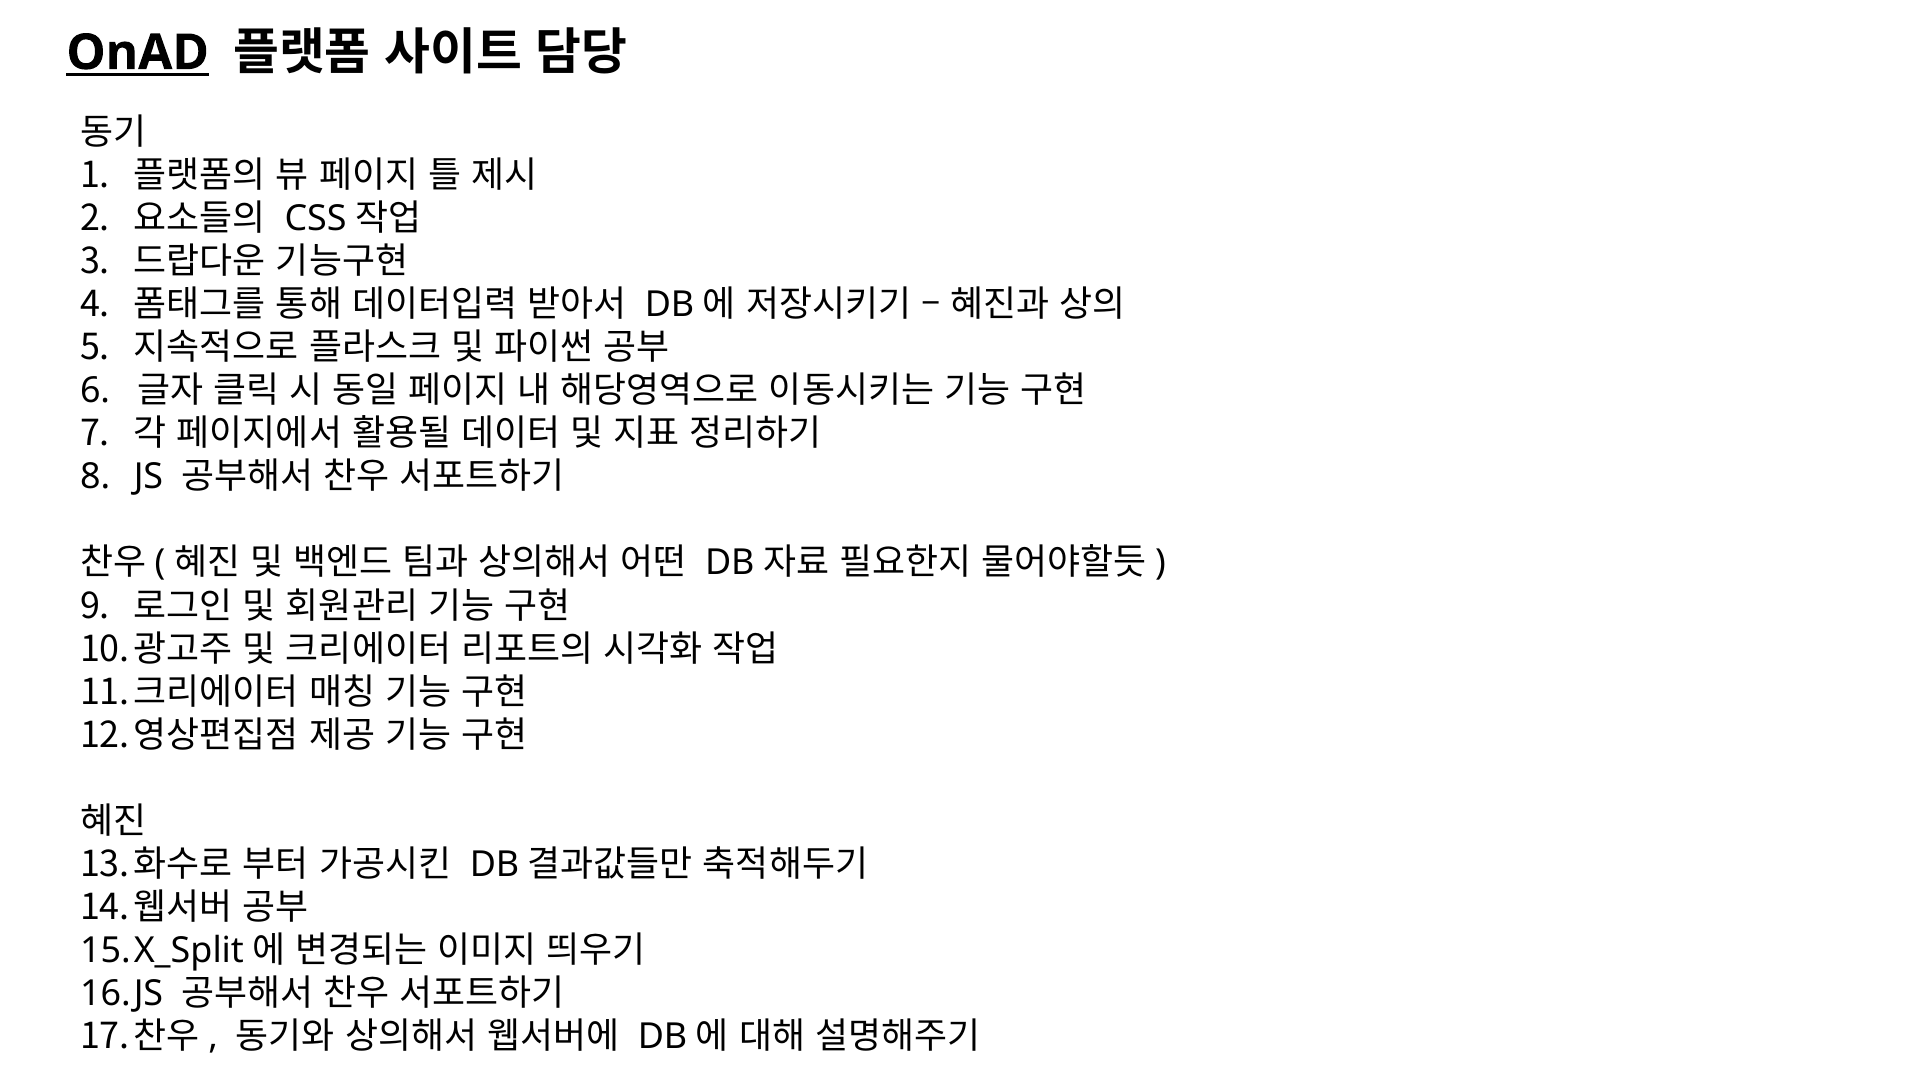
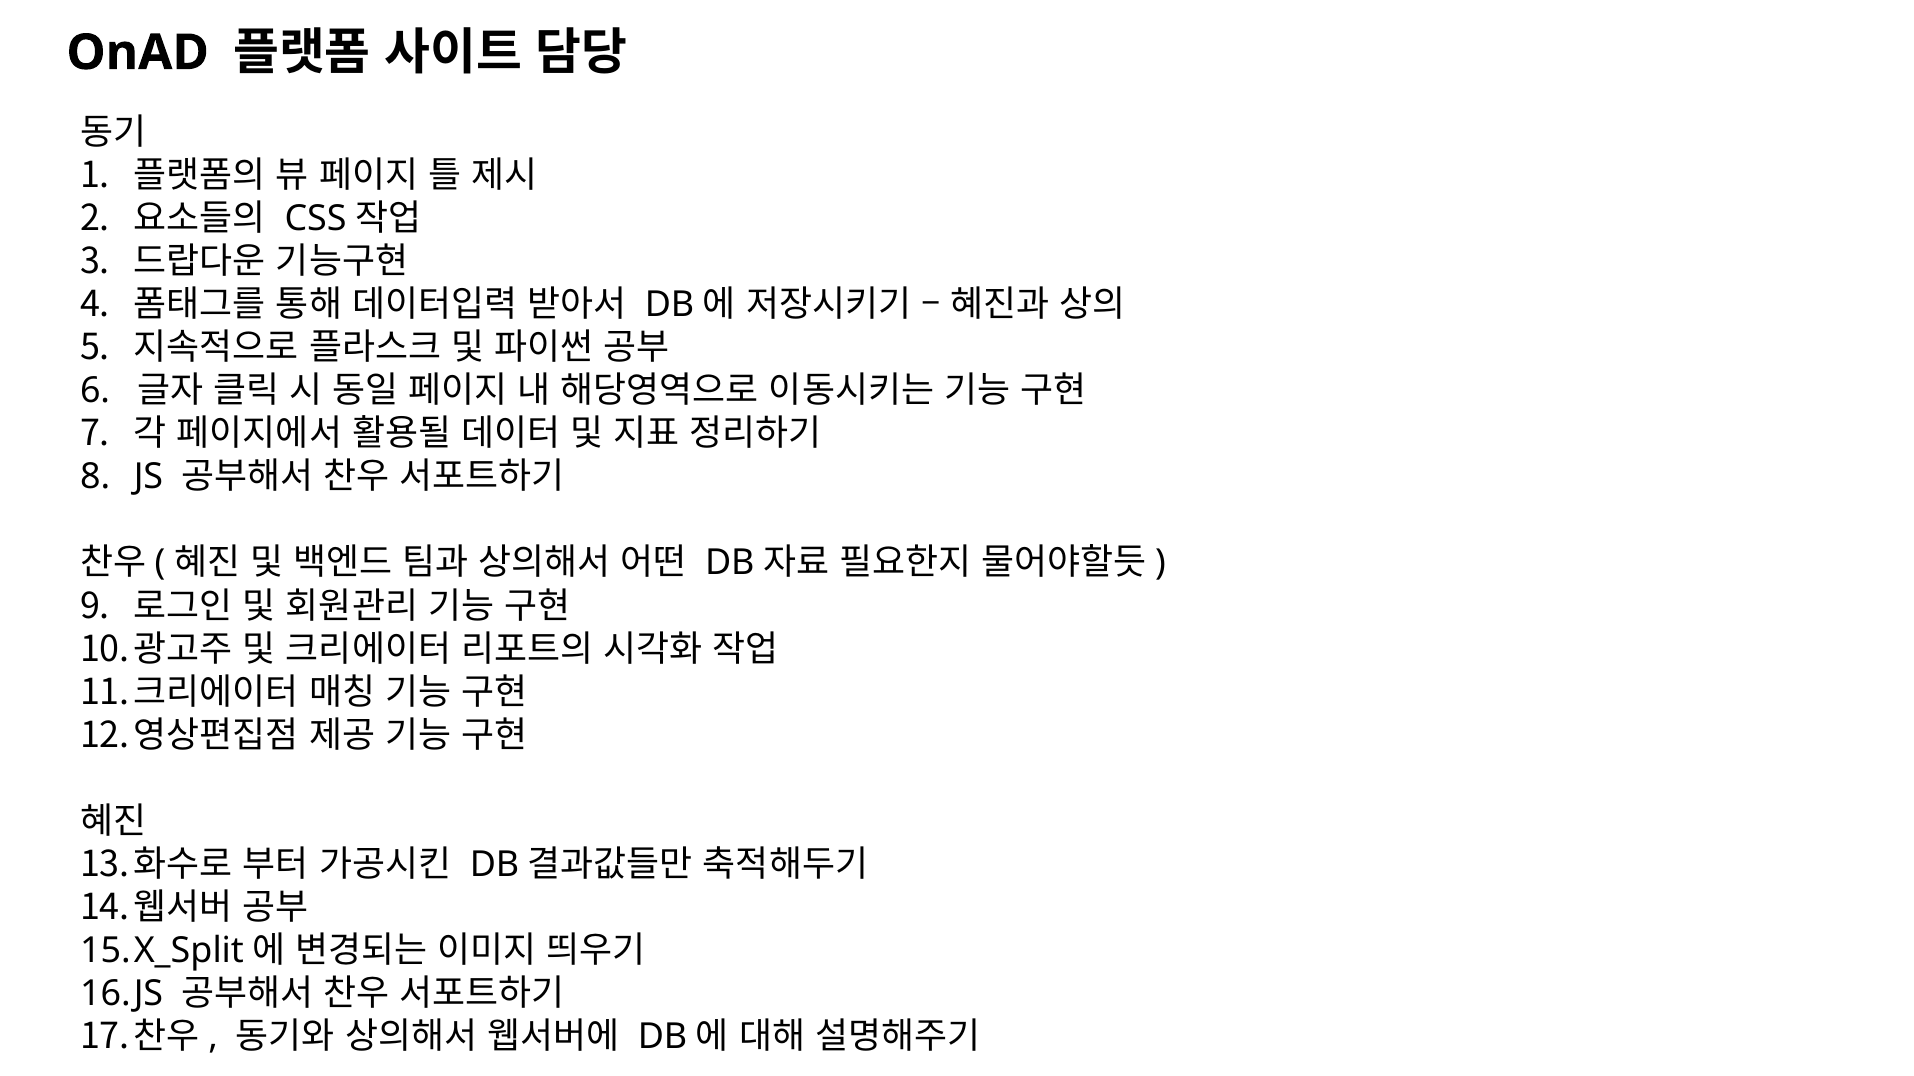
OnAD underline: present -> none
